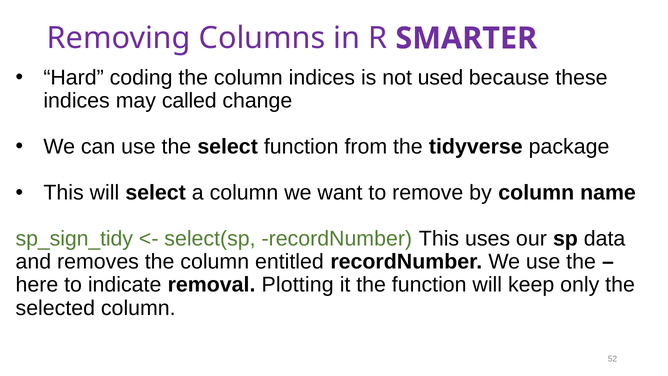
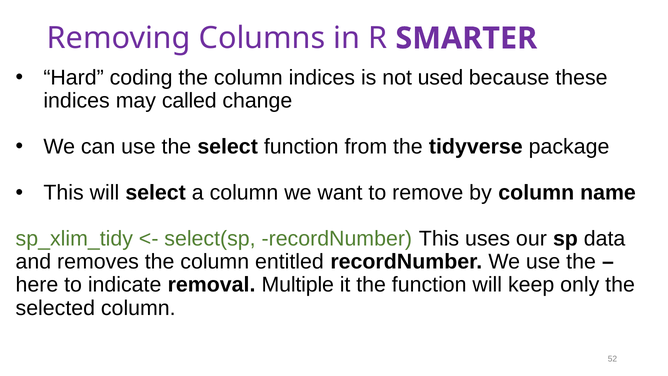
sp_sign_tidy: sp_sign_tidy -> sp_xlim_tidy
Plotting: Plotting -> Multiple
